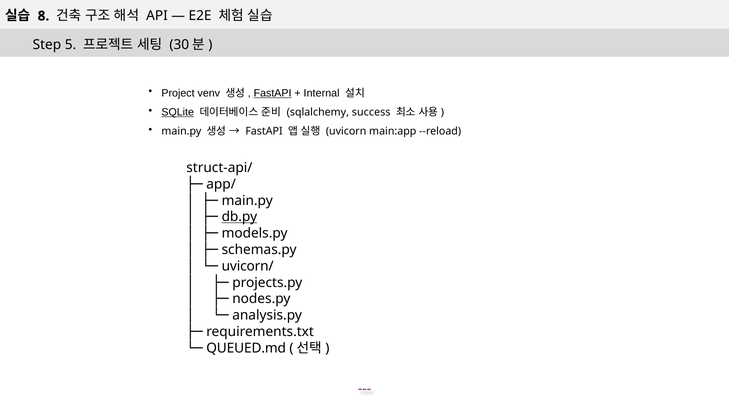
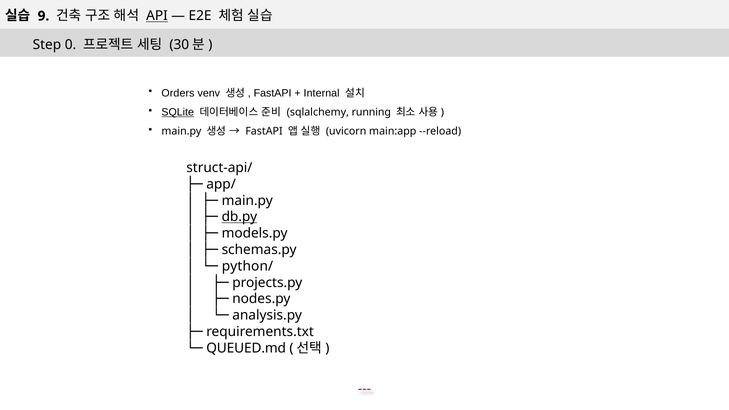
8: 8 -> 9
API underline: none -> present
5: 5 -> 0
Project: Project -> Orders
FastAPI at (273, 93) underline: present -> none
success: success -> running
uvicorn/: uvicorn/ -> python/
